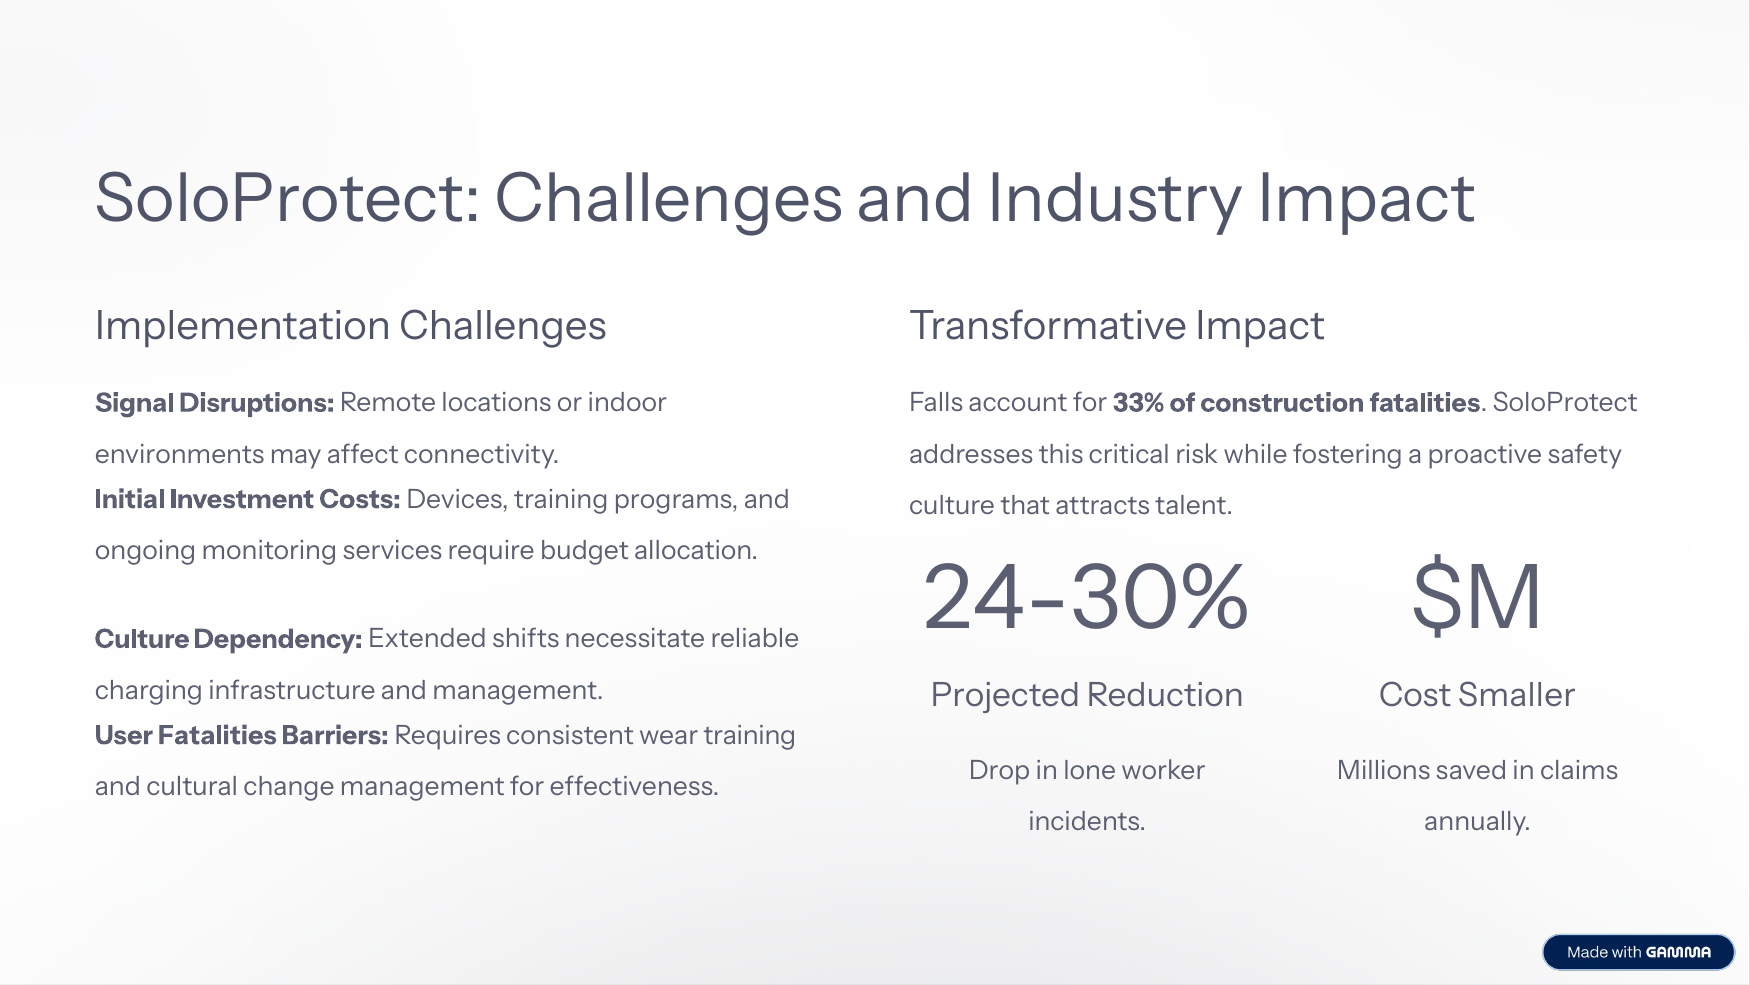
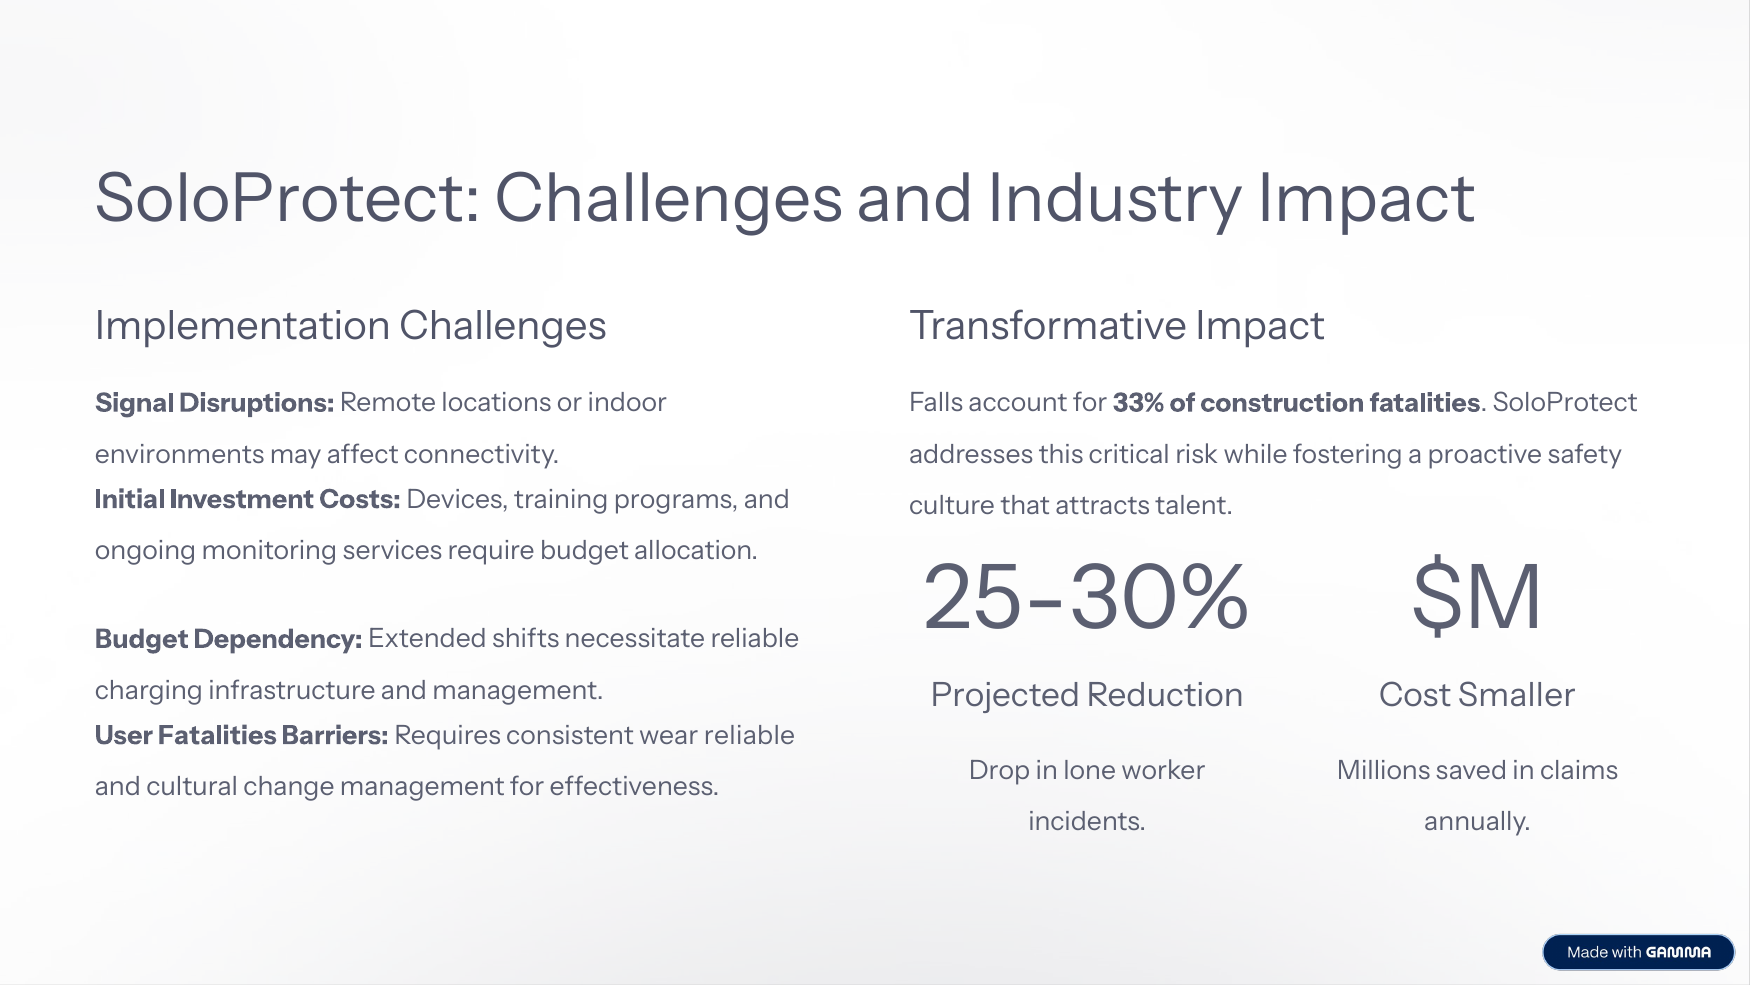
24-30%: 24-30% -> 25-30%
Culture at (142, 639): Culture -> Budget
wear training: training -> reliable
